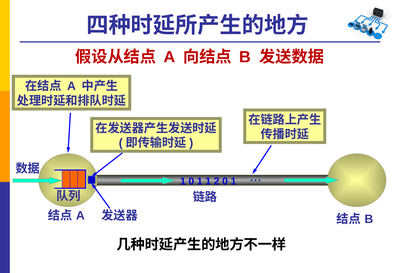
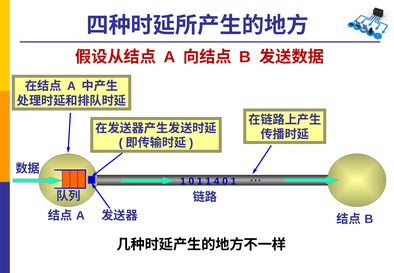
2: 2 -> 4
